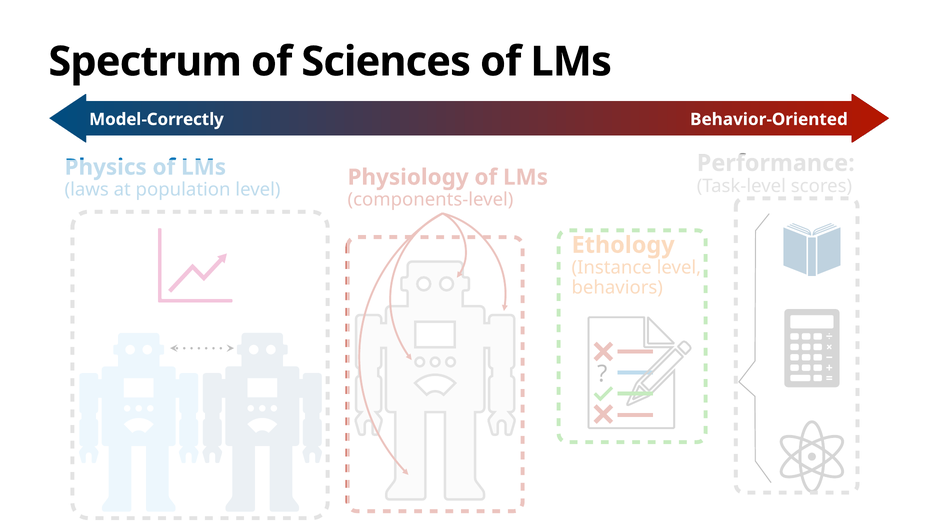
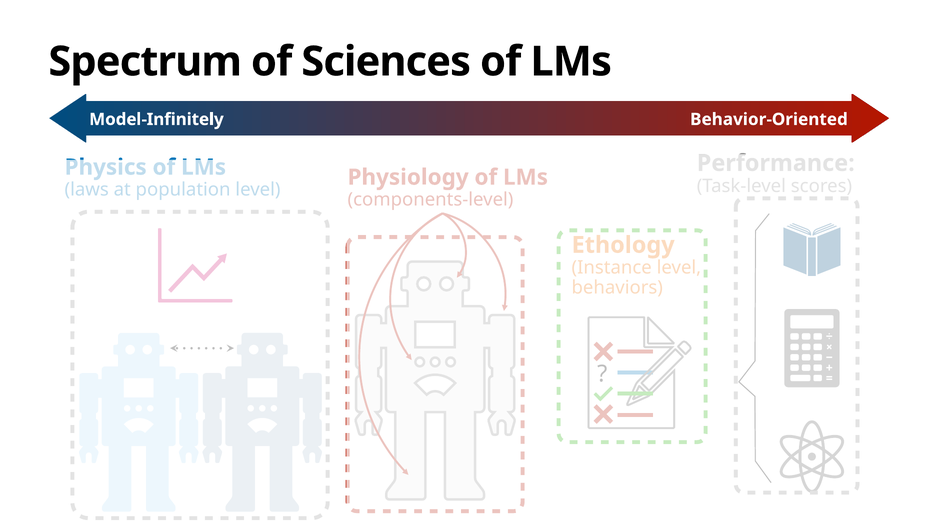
Model-Correctly: Model-Correctly -> Model-Infinitely
